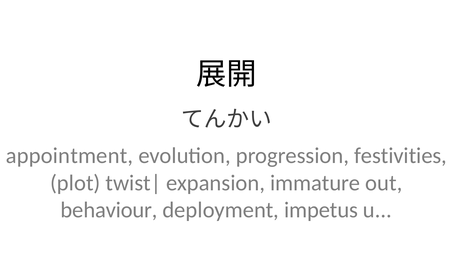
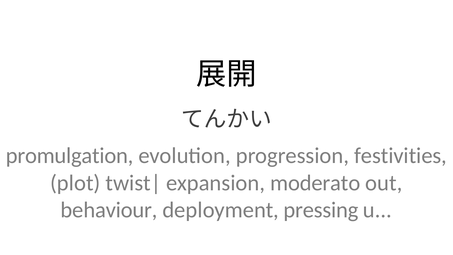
appointment: appointment -> promulgation
immature: immature -> moderato
impetus: impetus -> pressing
